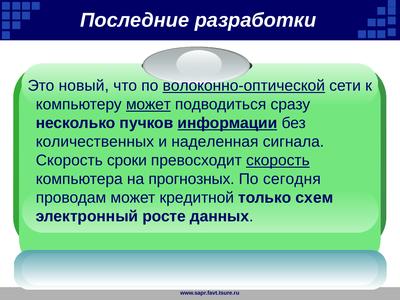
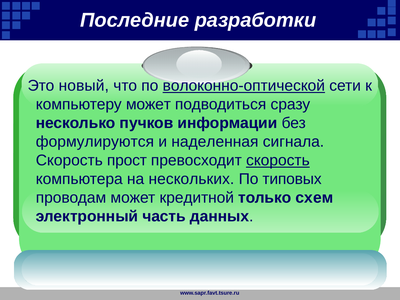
может at (148, 104) underline: present -> none
информации underline: present -> none
количественных: количественных -> формулируются
сроки: сроки -> прост
прогнозных: прогнозных -> нескольких
сегодня: сегодня -> типовых
росте: росте -> часть
